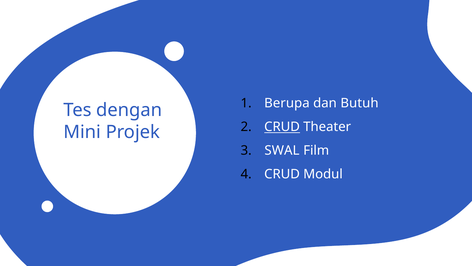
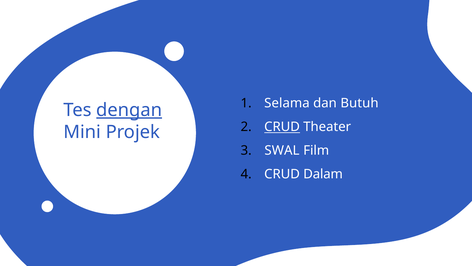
Berupa: Berupa -> Selama
dengan underline: none -> present
Modul: Modul -> Dalam
